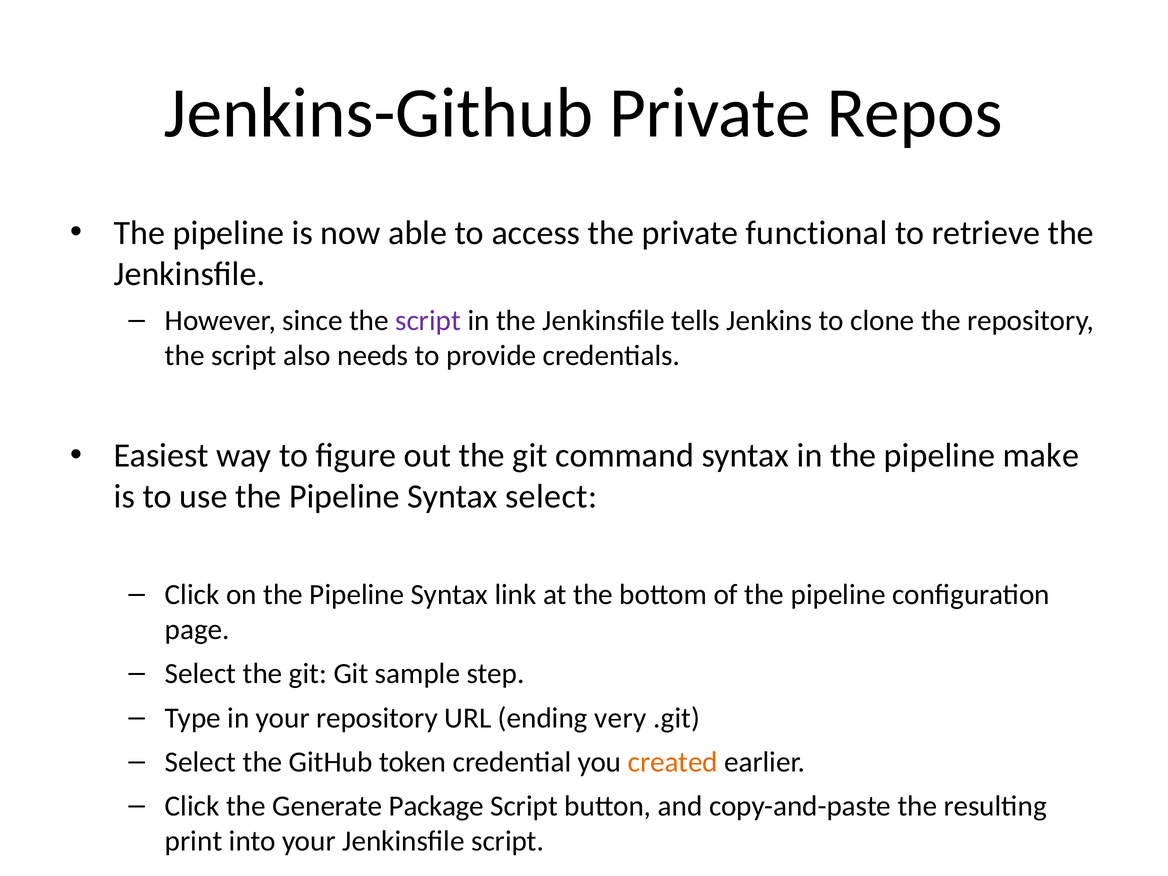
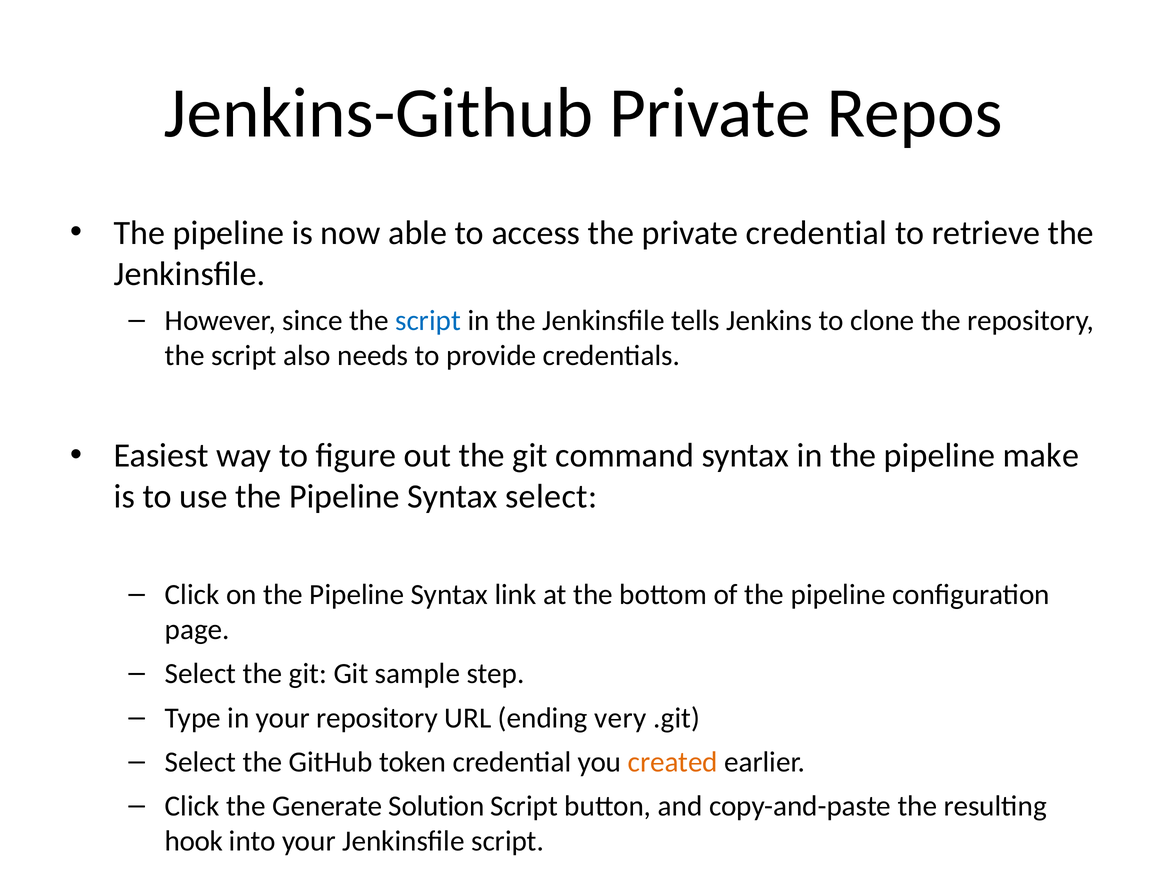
private functional: functional -> credential
script at (428, 321) colour: purple -> blue
Package: Package -> Solution
print: print -> hook
